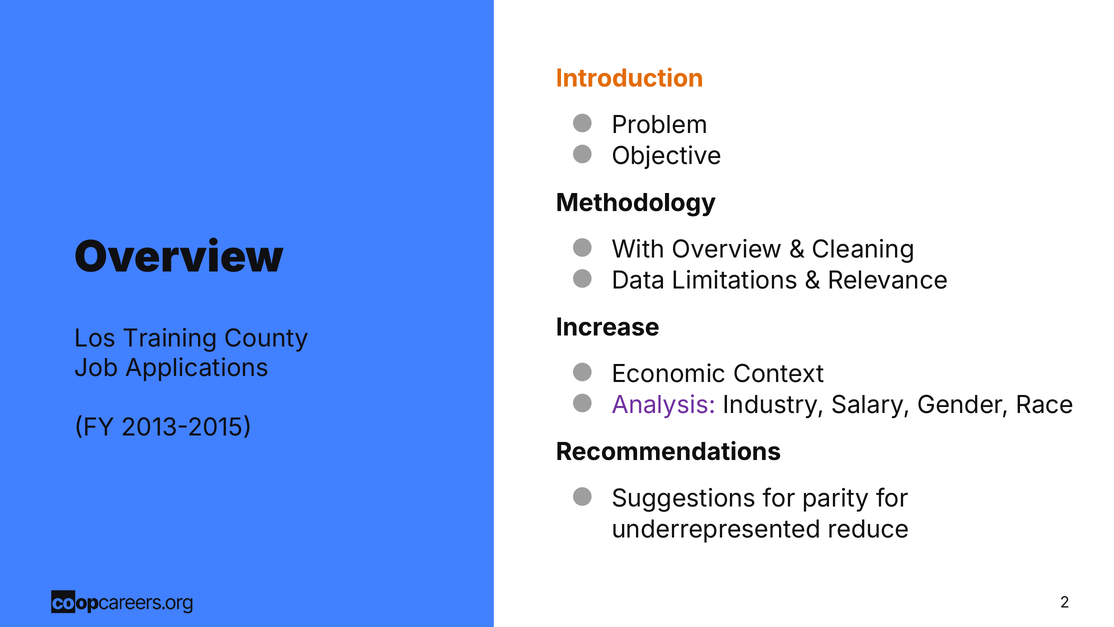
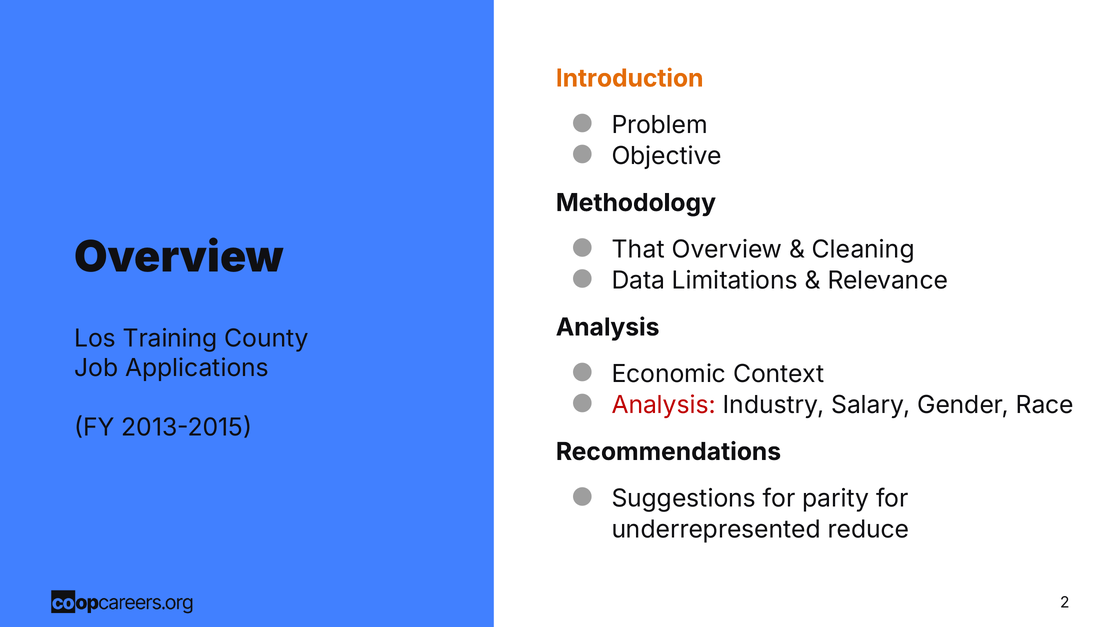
With: With -> That
Increase at (608, 327): Increase -> Analysis
Analysis at (664, 405) colour: purple -> red
